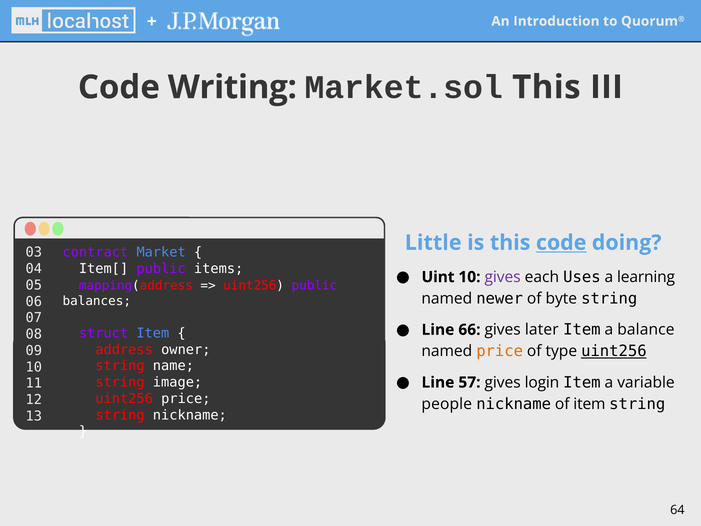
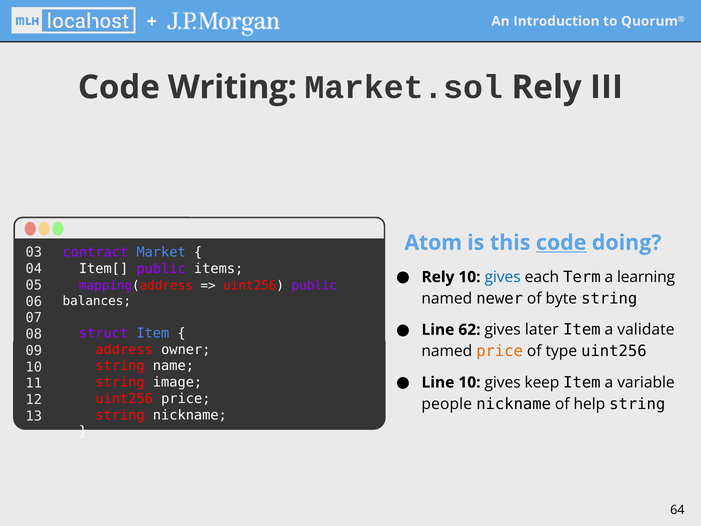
Market.sol This: This -> Rely
Little: Little -> Atom
Uint at (438, 277): Uint -> Rely
gives at (503, 277) colour: purple -> blue
Uses: Uses -> Term
66: 66 -> 62
balance: balance -> validate
uint256 at (614, 351) underline: present -> none
Line 57: 57 -> 10
login: login -> keep
of item: item -> help
